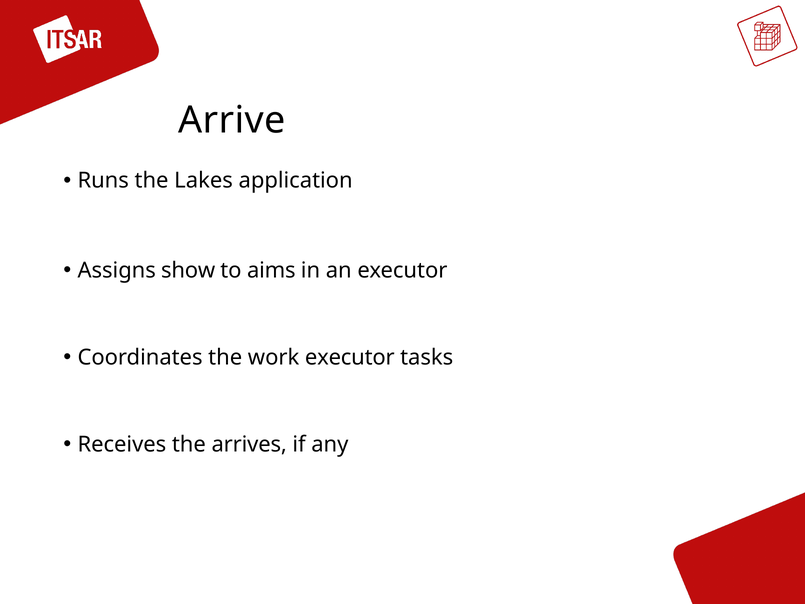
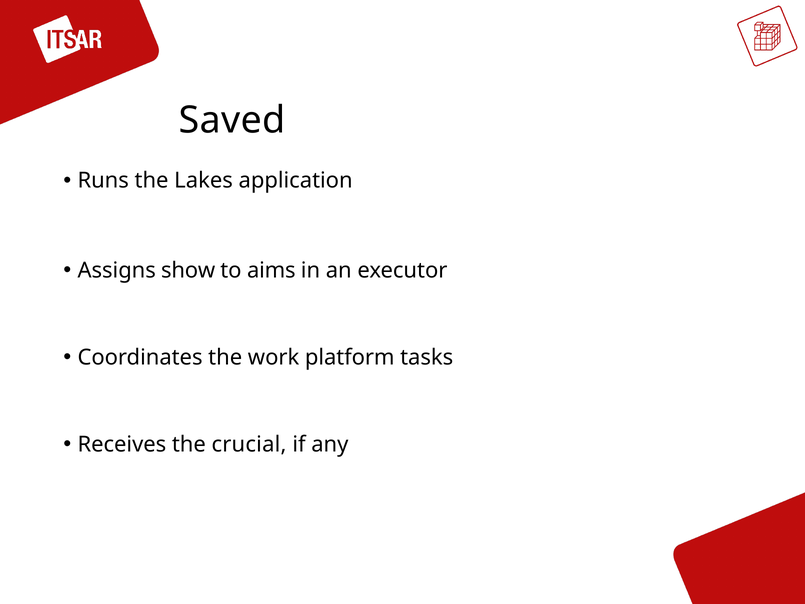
Arrive: Arrive -> Saved
work executor: executor -> platform
arrives: arrives -> crucial
